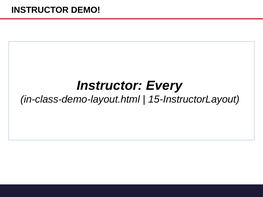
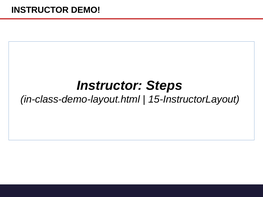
Every: Every -> Steps
